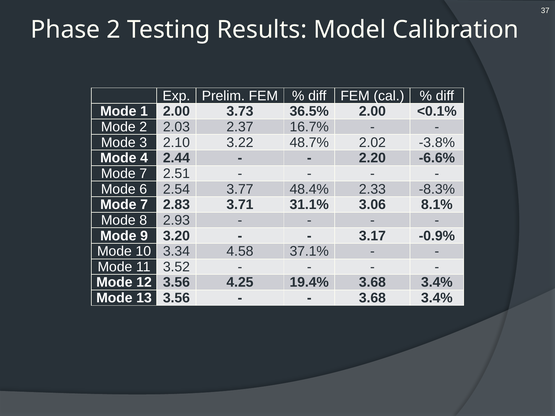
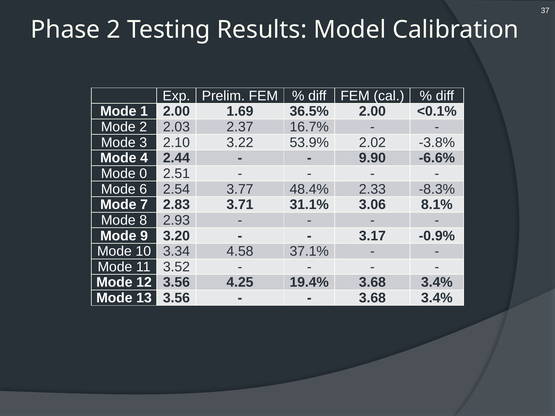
3.73: 3.73 -> 1.69
48.7%: 48.7% -> 53.9%
2.20: 2.20 -> 9.90
7 at (143, 174): 7 -> 0
